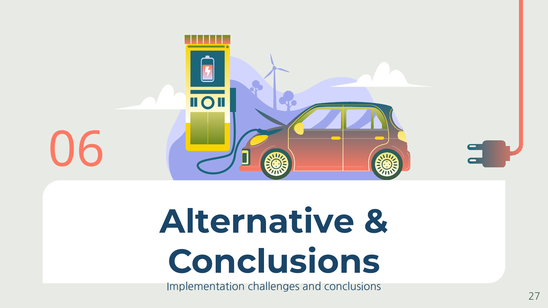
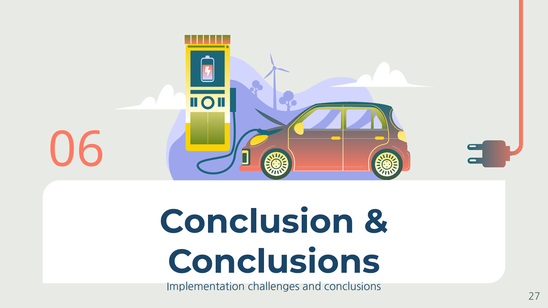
Alternative: Alternative -> Conclusion
